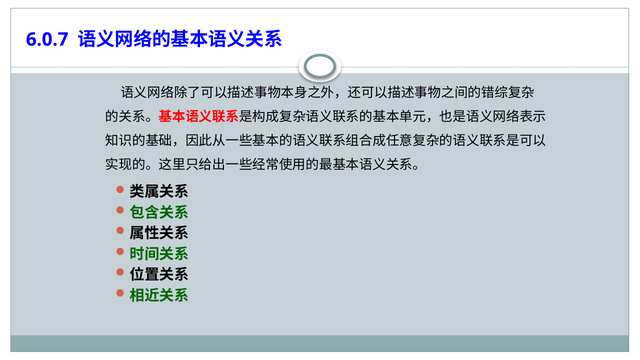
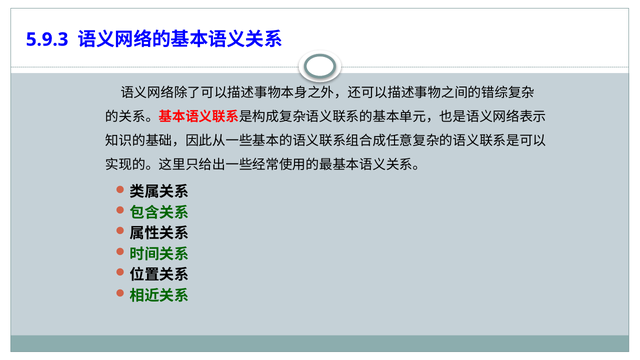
6.0.7: 6.0.7 -> 5.9.3
